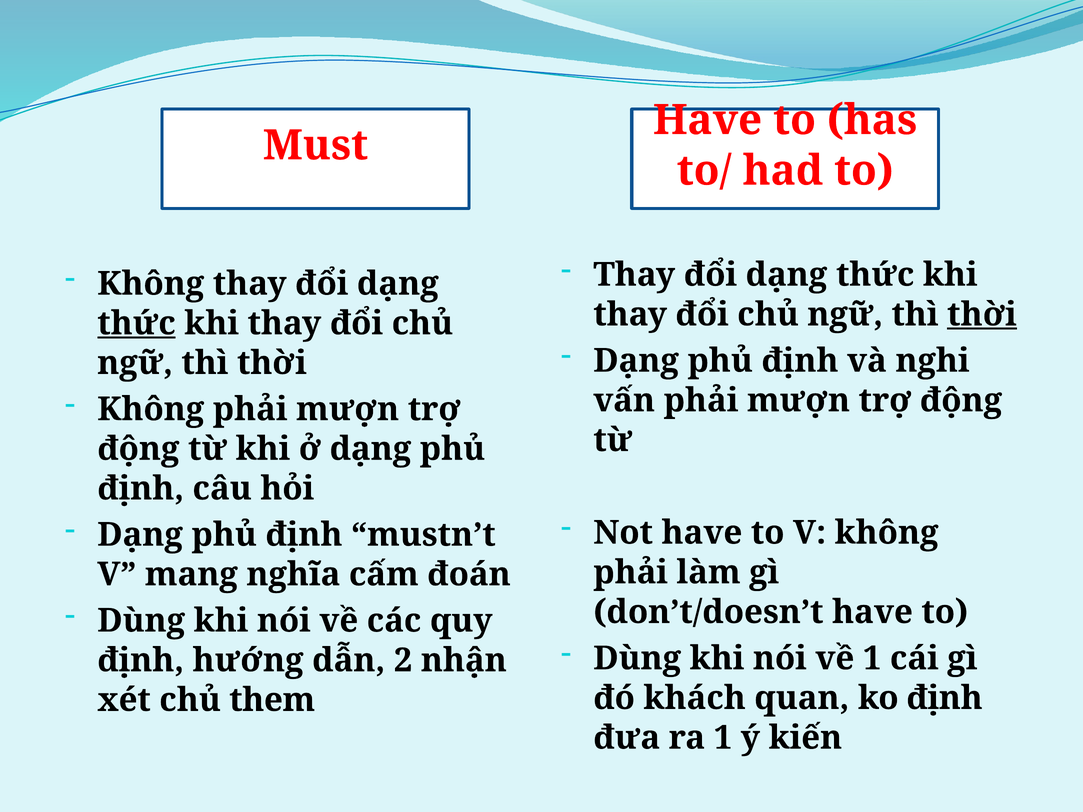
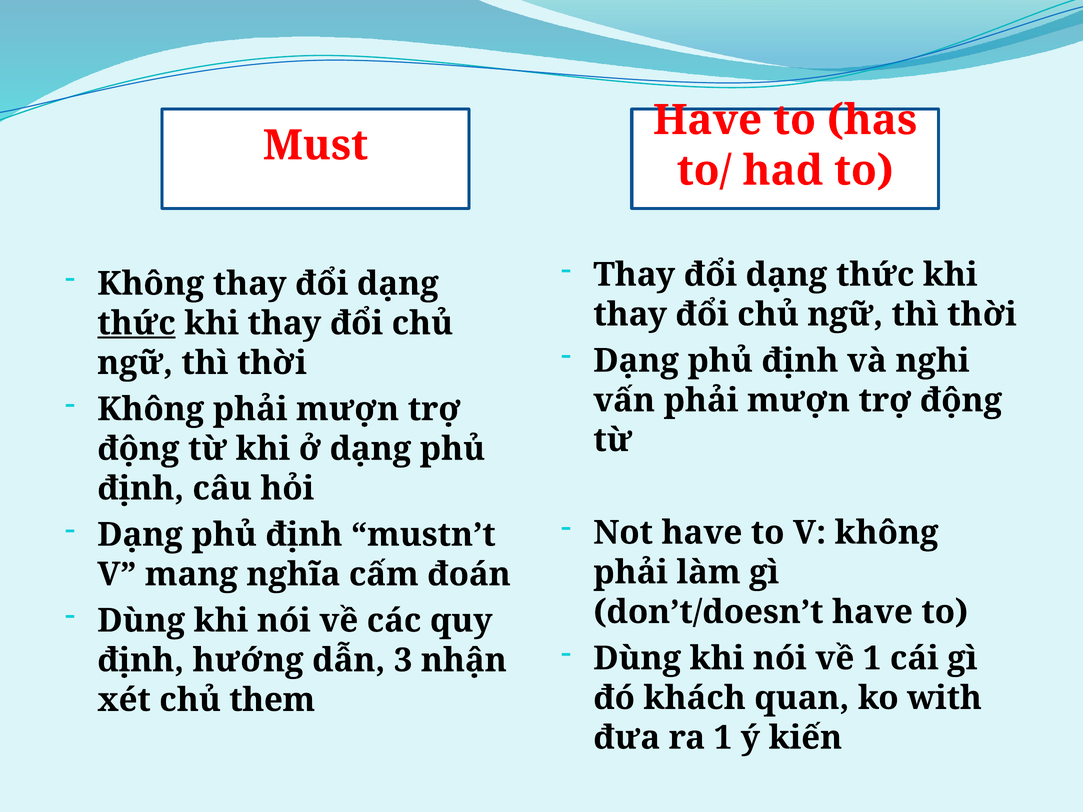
thời at (982, 315) underline: present -> none
2: 2 -> 3
ko định: định -> with
